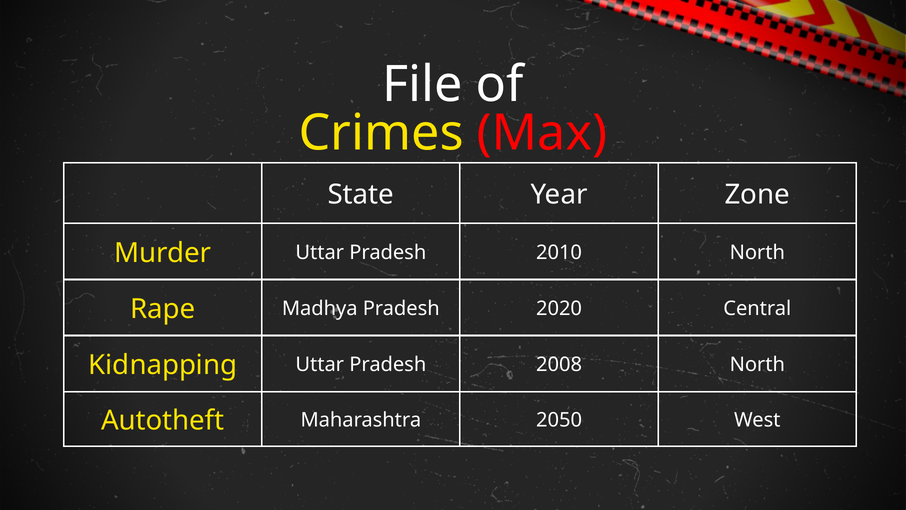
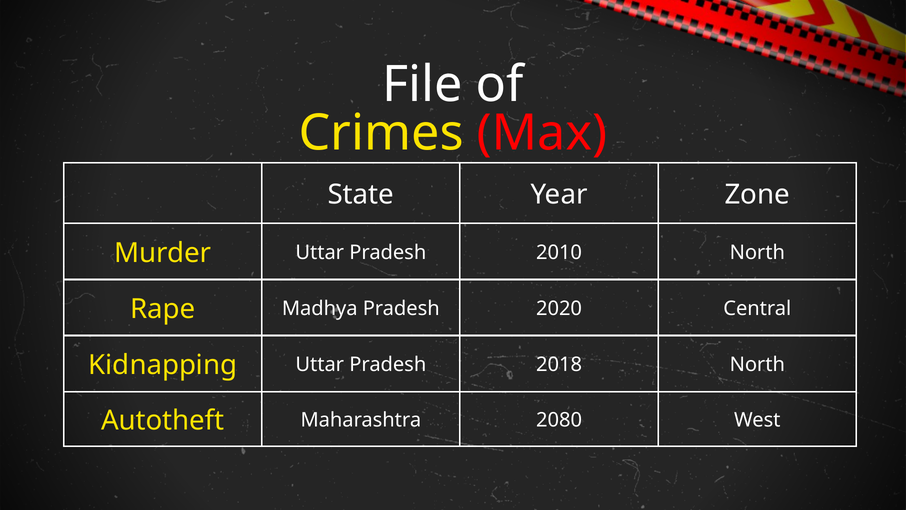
2008: 2008 -> 2018
2050: 2050 -> 2080
